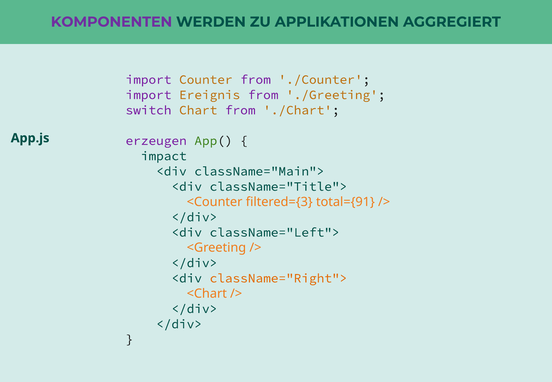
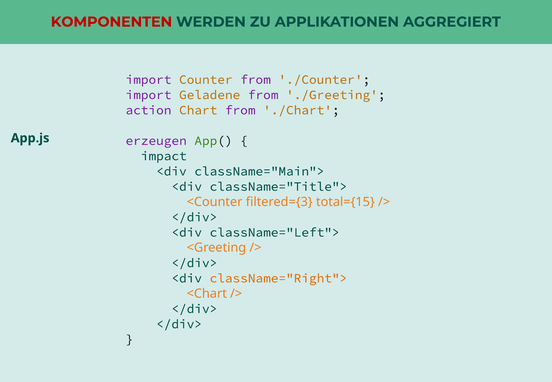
KOMPONENTEN colour: purple -> red
Ereignis: Ereignis -> Geladene
switch: switch -> action
total={91: total={91 -> total={15
